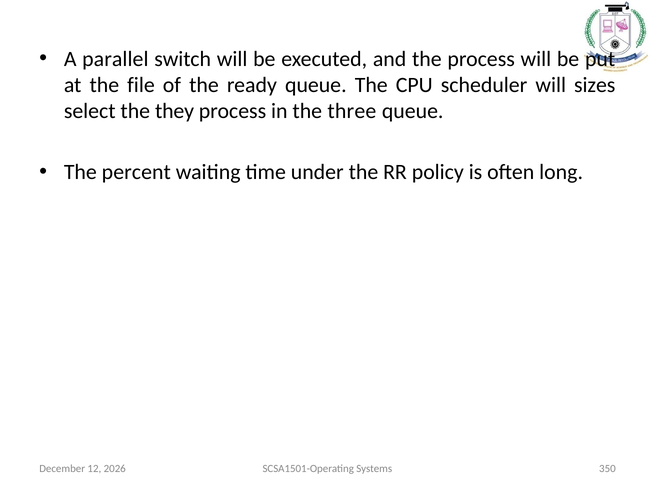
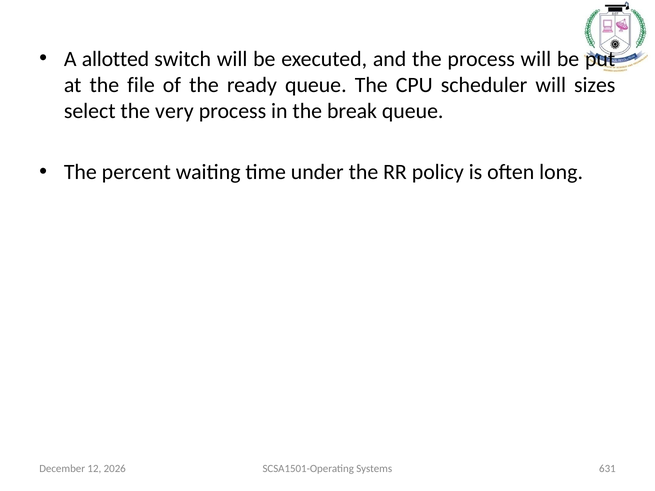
parallel: parallel -> allotted
they: they -> very
three: three -> break
350: 350 -> 631
